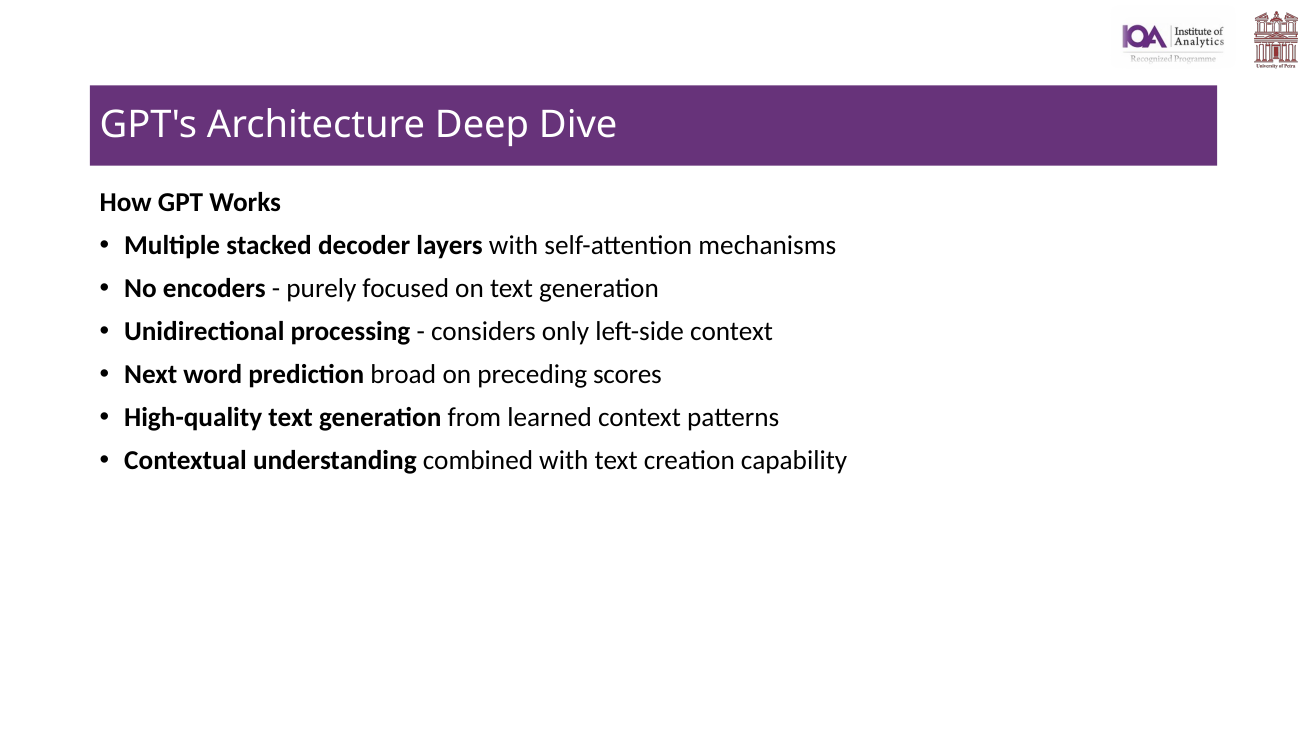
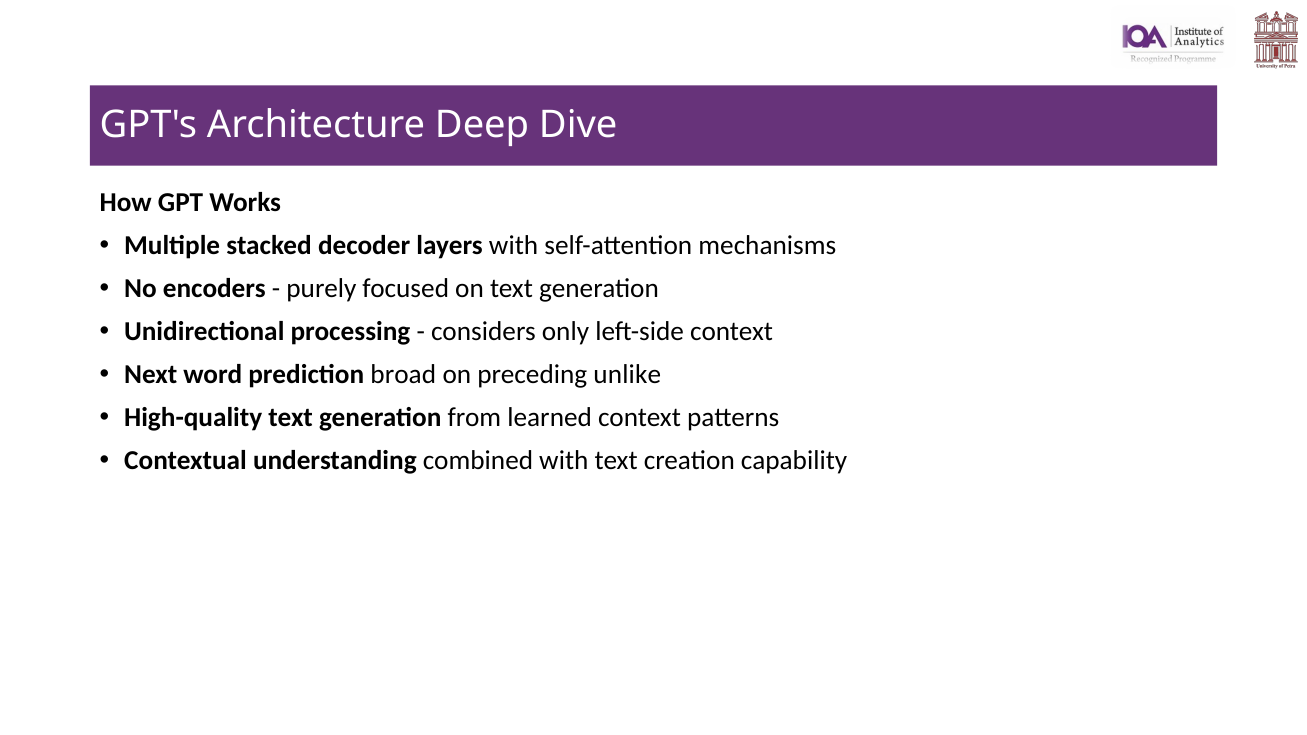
scores: scores -> unlike
